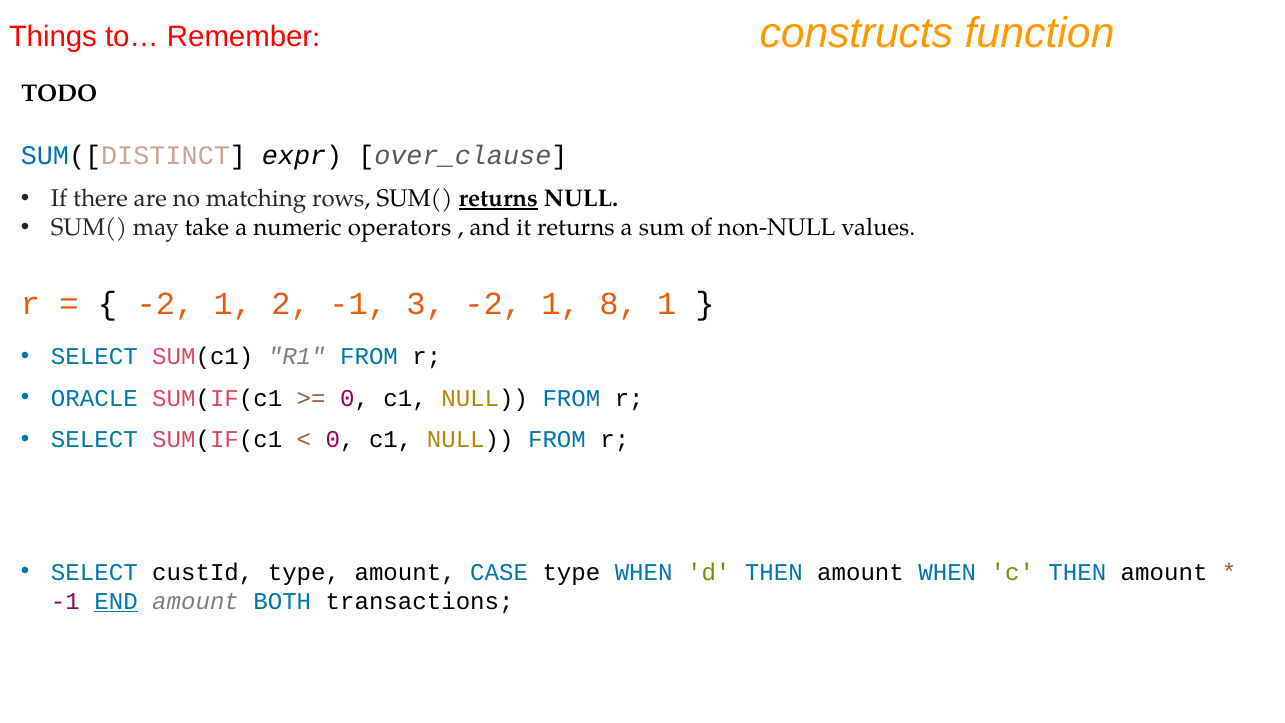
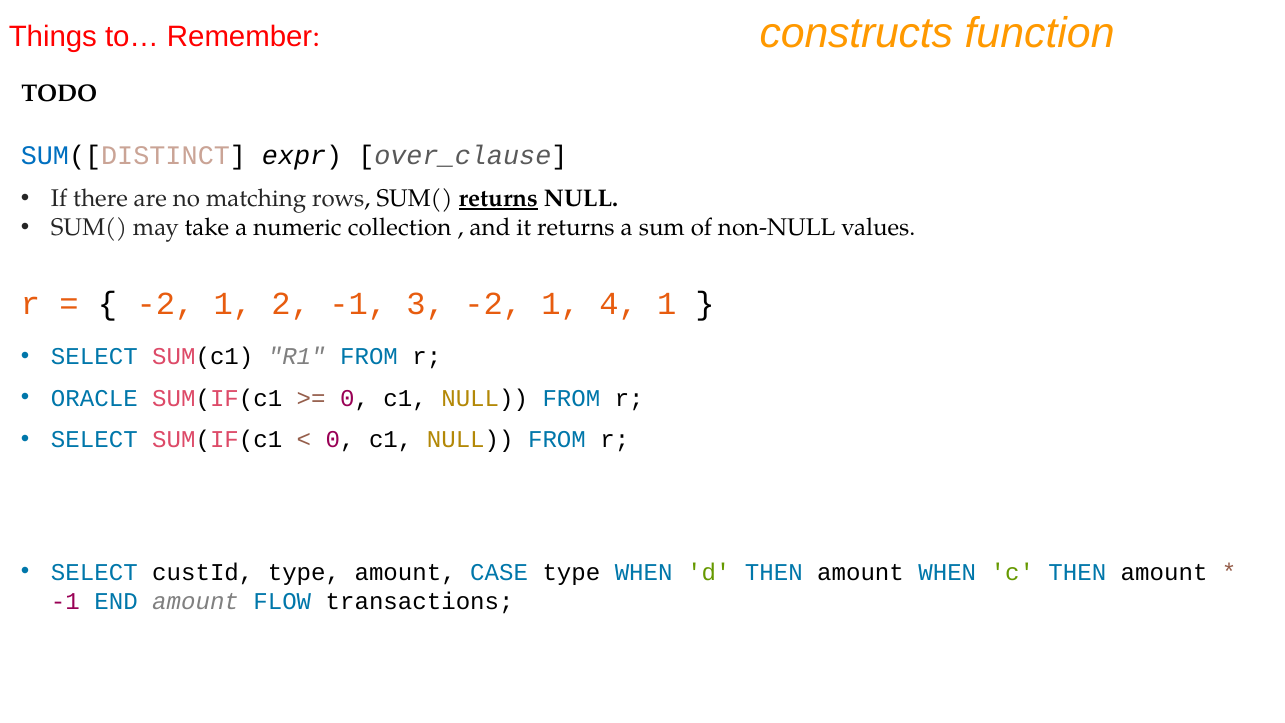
operators: operators -> collection
8: 8 -> 4
END underline: present -> none
BOTH: BOTH -> FLOW
